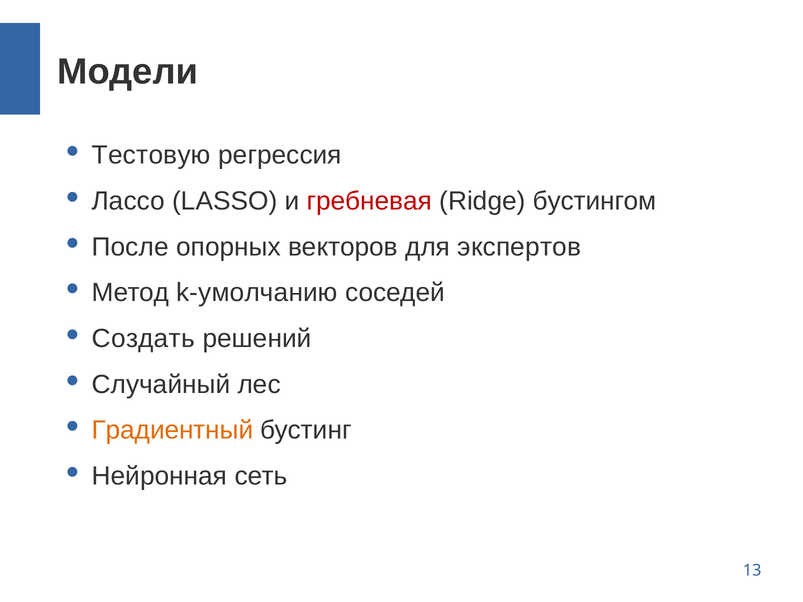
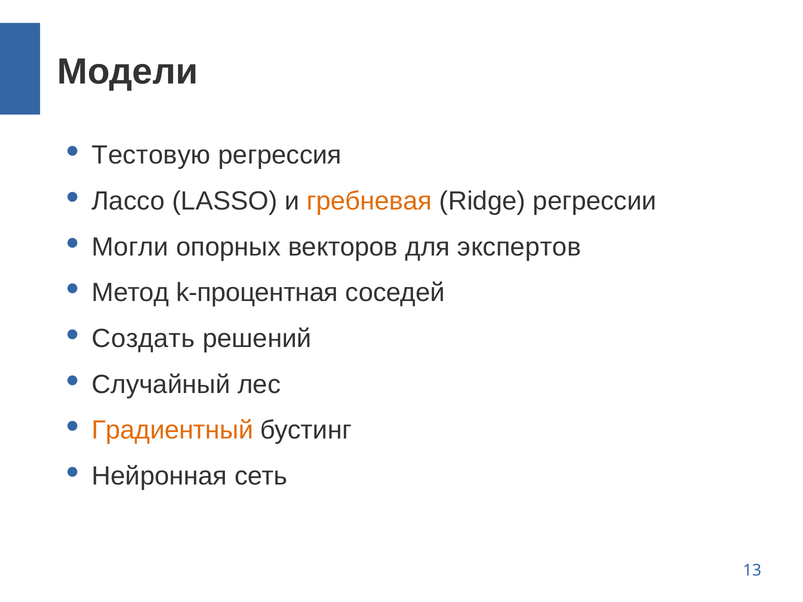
гребневая colour: red -> orange
бустингом: бустингом -> регрессии
После: После -> Могли
k-умолчанию: k-умолчанию -> k-процентная
